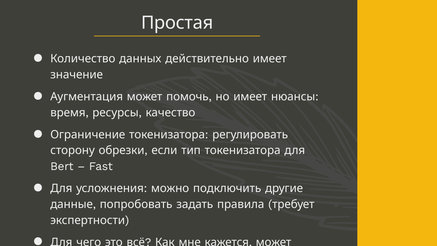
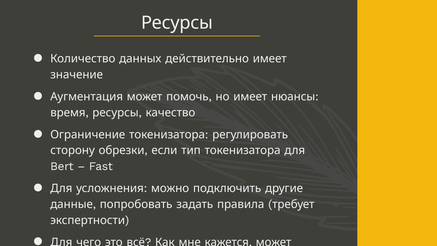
Простая at (177, 23): Простая -> Ресурсы
